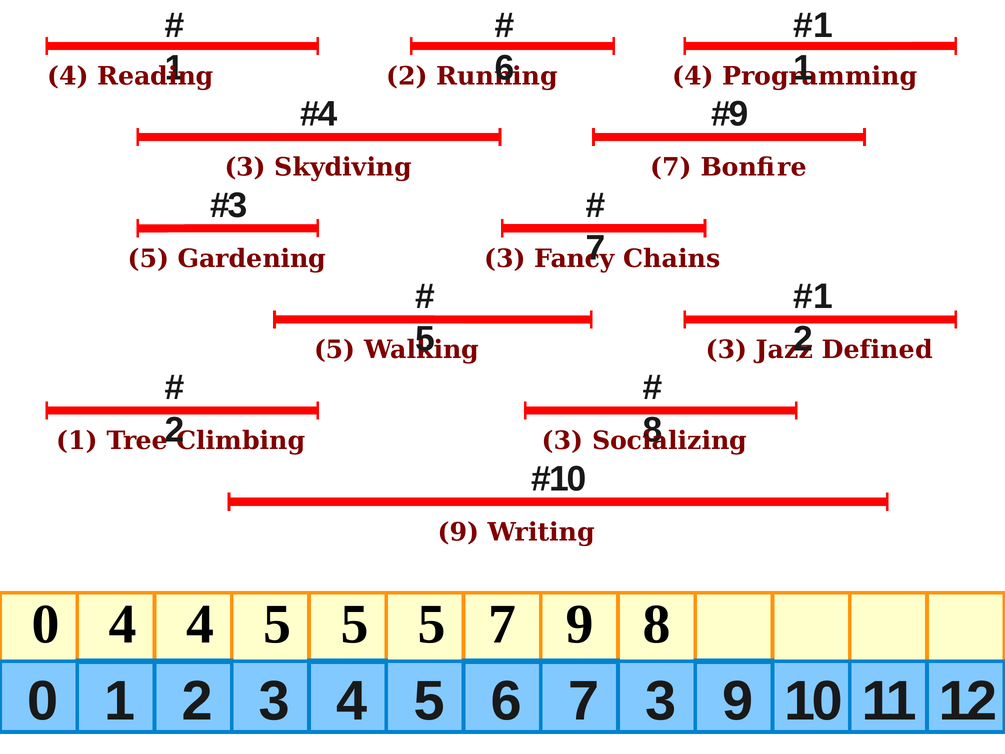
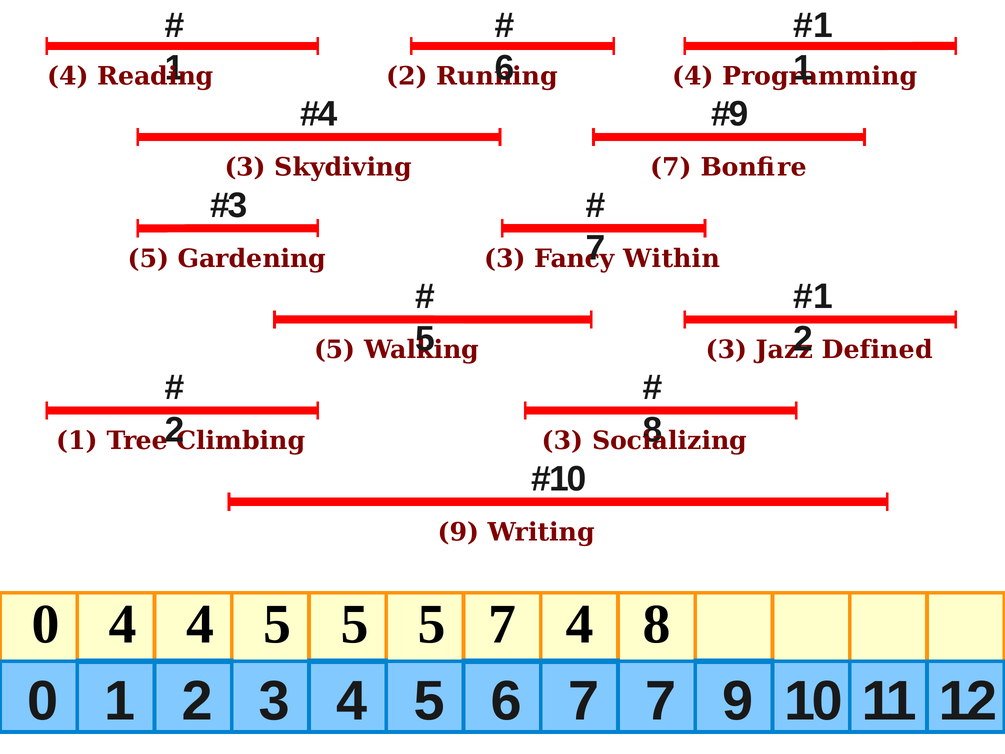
Chains: Chains -> Within
7 9: 9 -> 4
7 3: 3 -> 7
